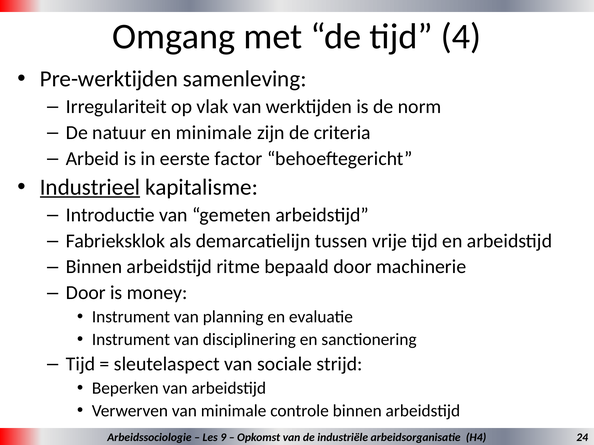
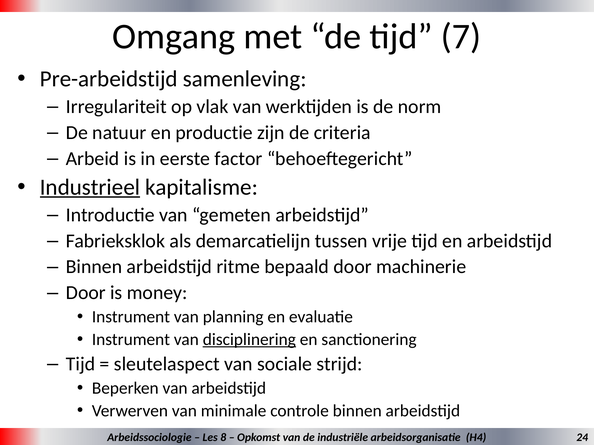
4: 4 -> 7
Pre-werktijden: Pre-werktijden -> Pre-arbeidstijd
en minimale: minimale -> productie
disciplinering underline: none -> present
9: 9 -> 8
